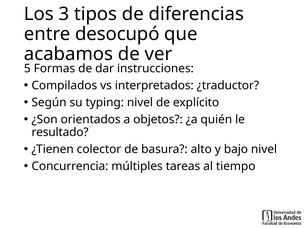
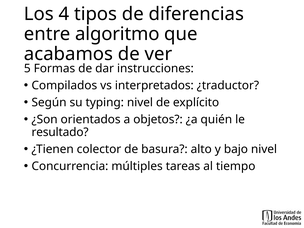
3: 3 -> 4
desocupó: desocupó -> algoritmo
